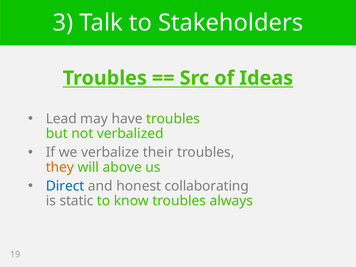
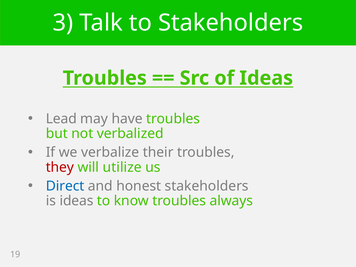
they colour: orange -> red
above: above -> utilize
honest collaborating: collaborating -> stakeholders
is static: static -> ideas
